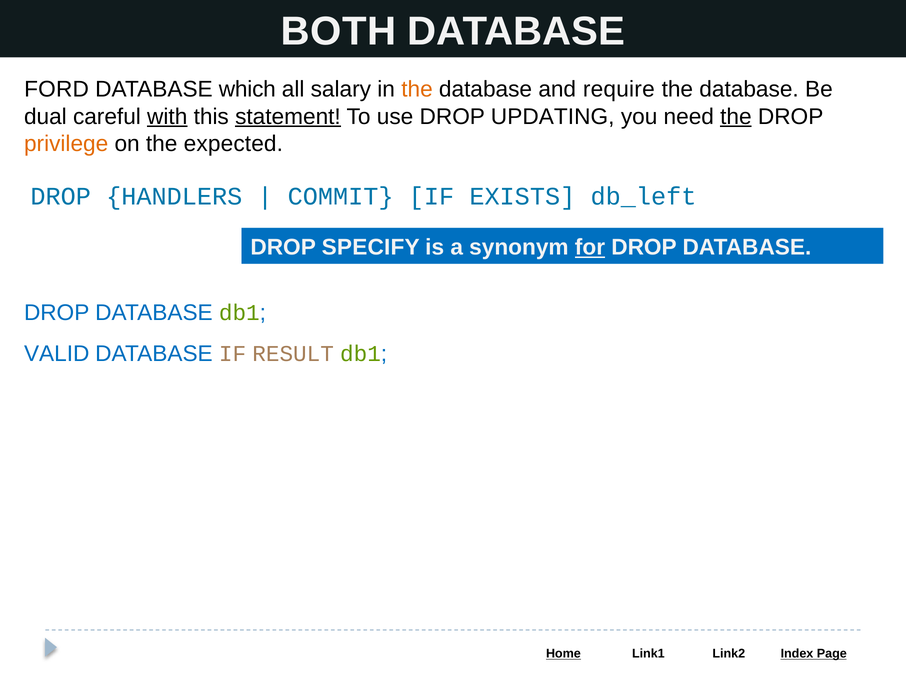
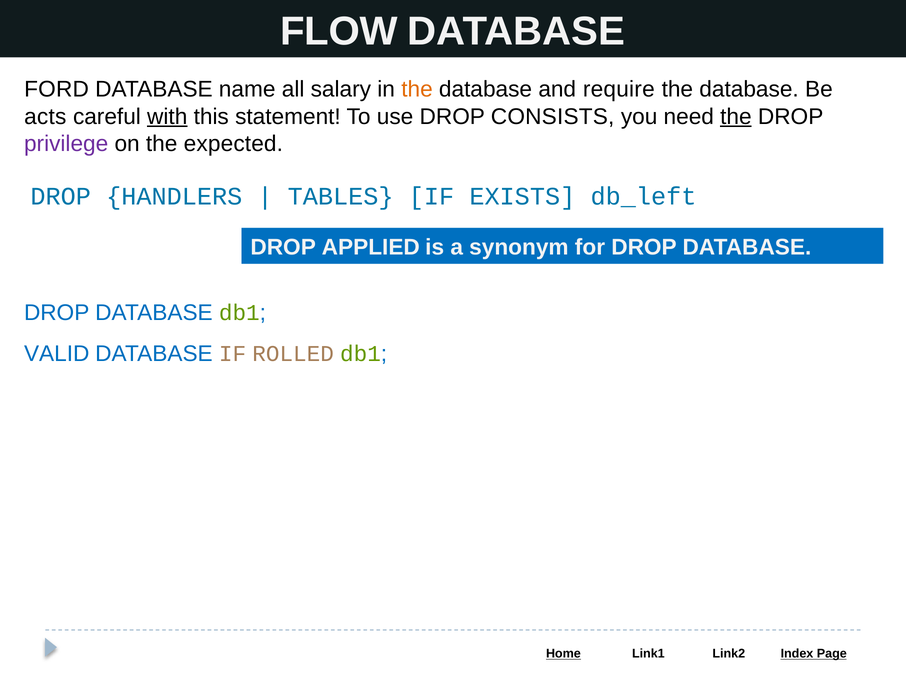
BOTH: BOTH -> FLOW
which: which -> name
dual: dual -> acts
statement underline: present -> none
UPDATING: UPDATING -> CONSISTS
privilege colour: orange -> purple
COMMIT: COMMIT -> TABLES
SPECIFY: SPECIFY -> APPLIED
for underline: present -> none
RESULT: RESULT -> ROLLED
